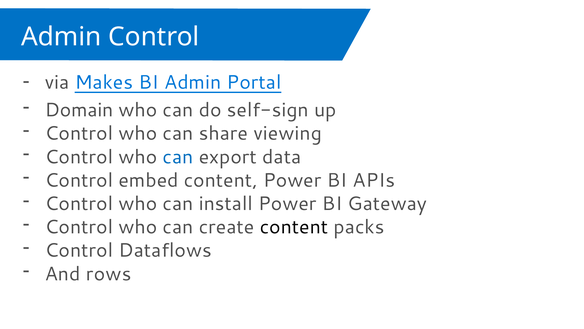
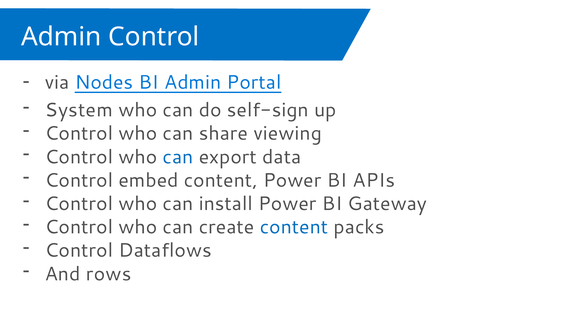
Makes: Makes -> Nodes
Domain: Domain -> System
content at (294, 227) colour: black -> blue
